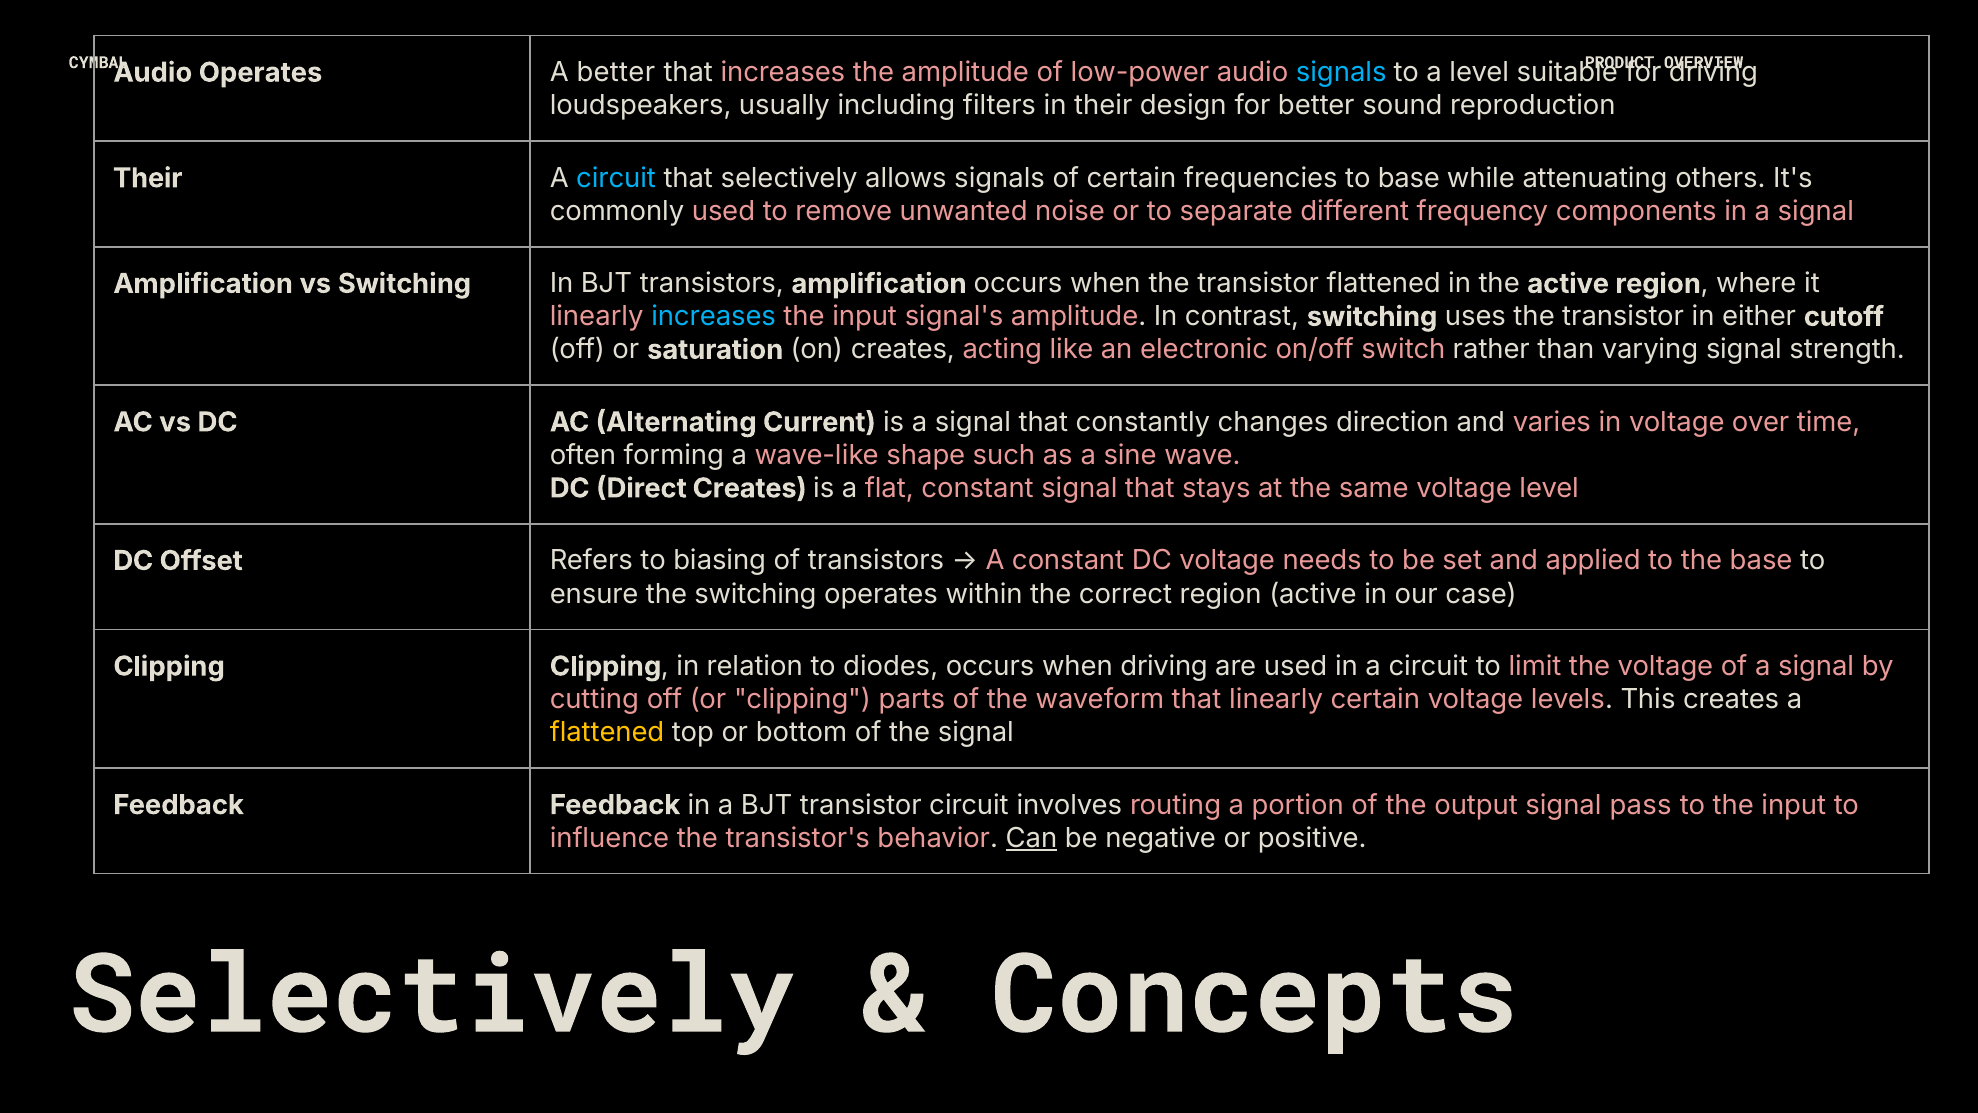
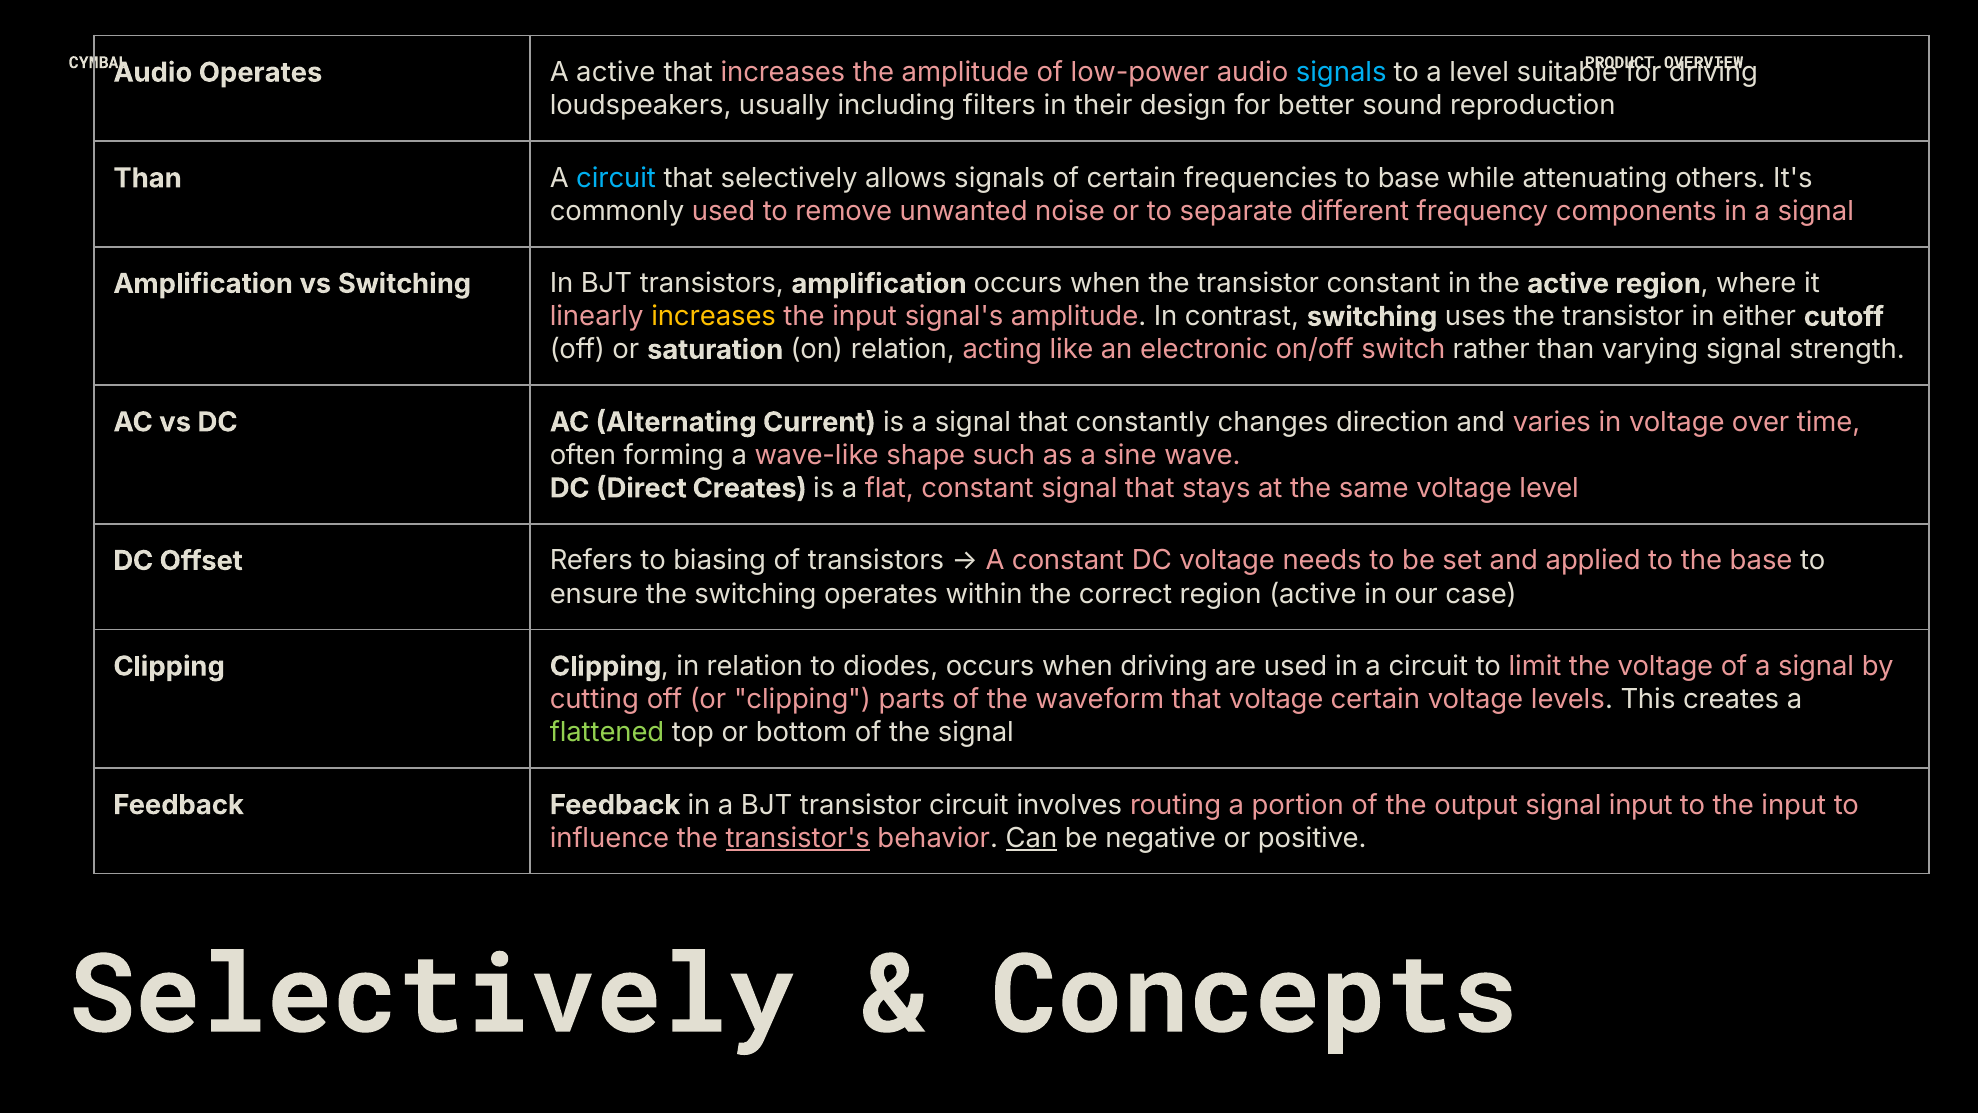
A better: better -> active
Their at (148, 178): Their -> Than
transistor flattened: flattened -> constant
increases at (714, 317) colour: light blue -> yellow
on creates: creates -> relation
that linearly: linearly -> voltage
flattened at (607, 732) colour: yellow -> light green
signal pass: pass -> input
transistor's underline: none -> present
